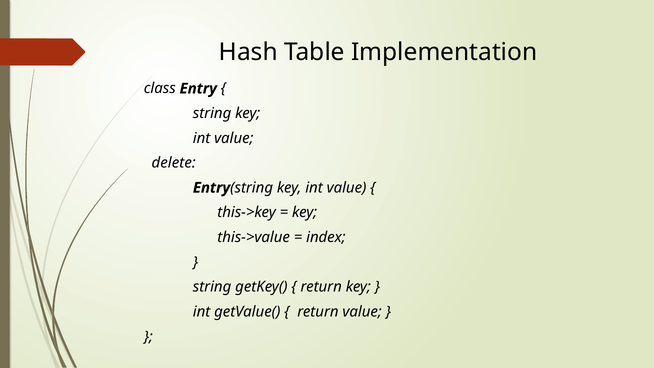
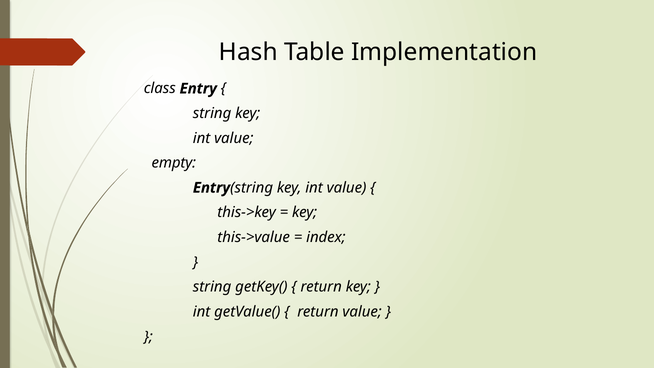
delete: delete -> empty
